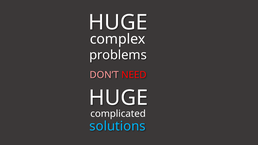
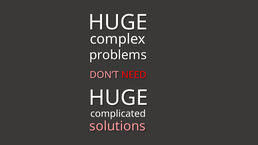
solutions colour: light blue -> pink
